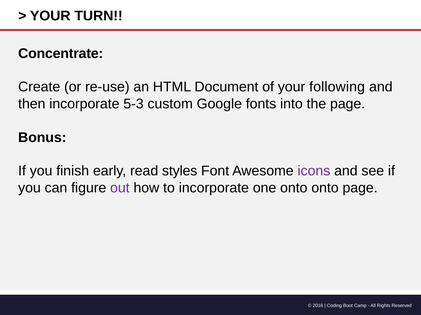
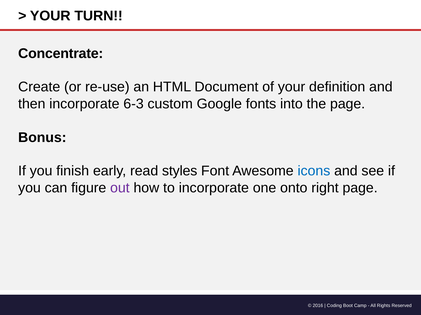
following: following -> definition
5-3: 5-3 -> 6-3
icons colour: purple -> blue
onto onto: onto -> right
